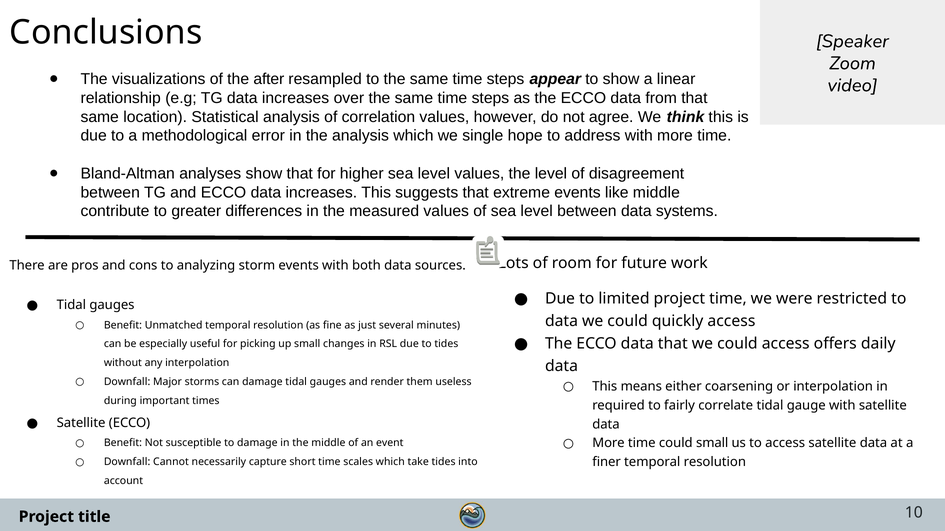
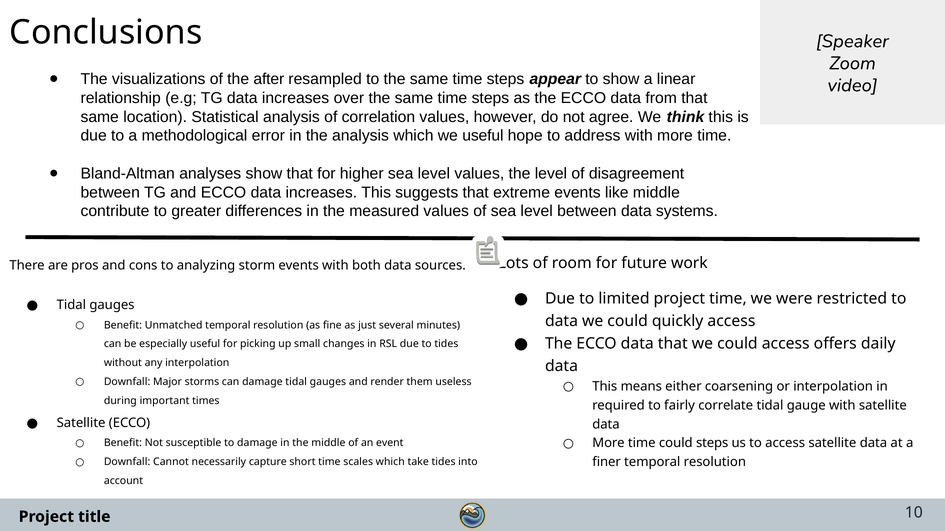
we single: single -> useful
could small: small -> steps
